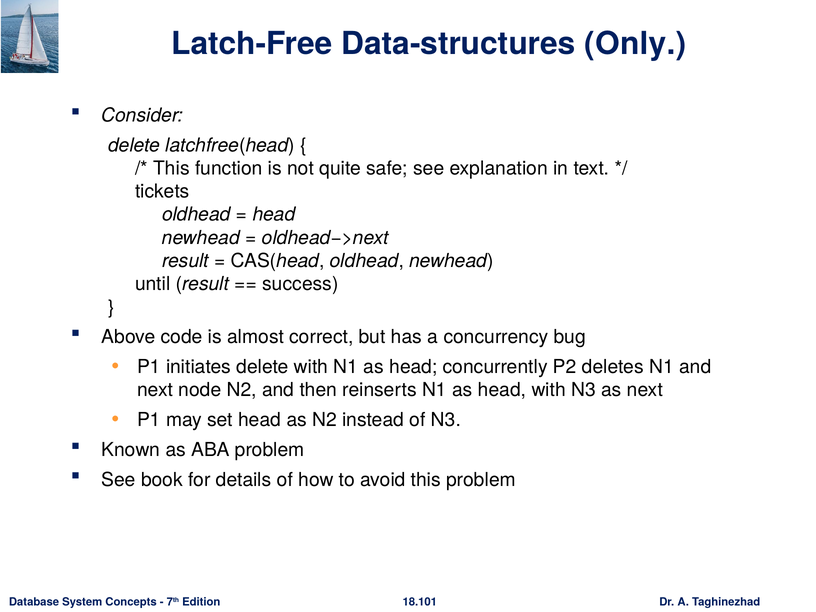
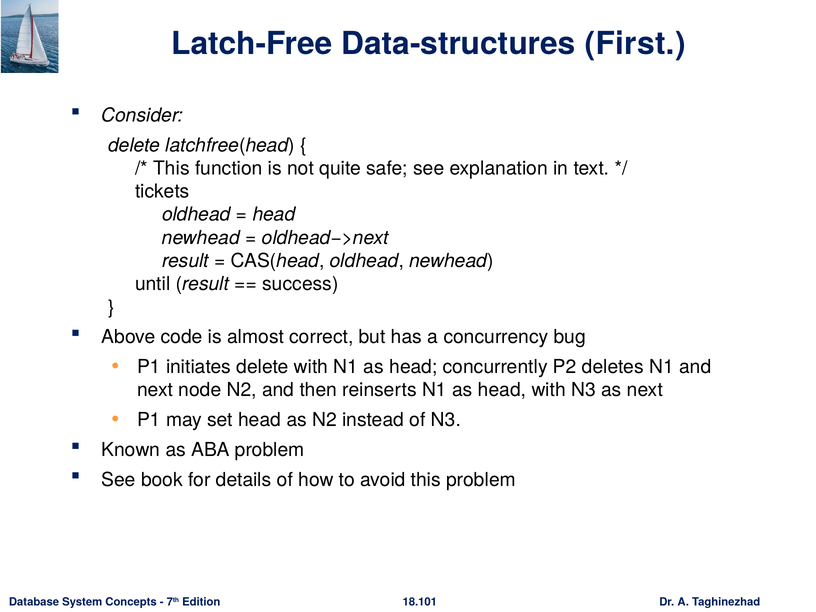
Only: Only -> First
